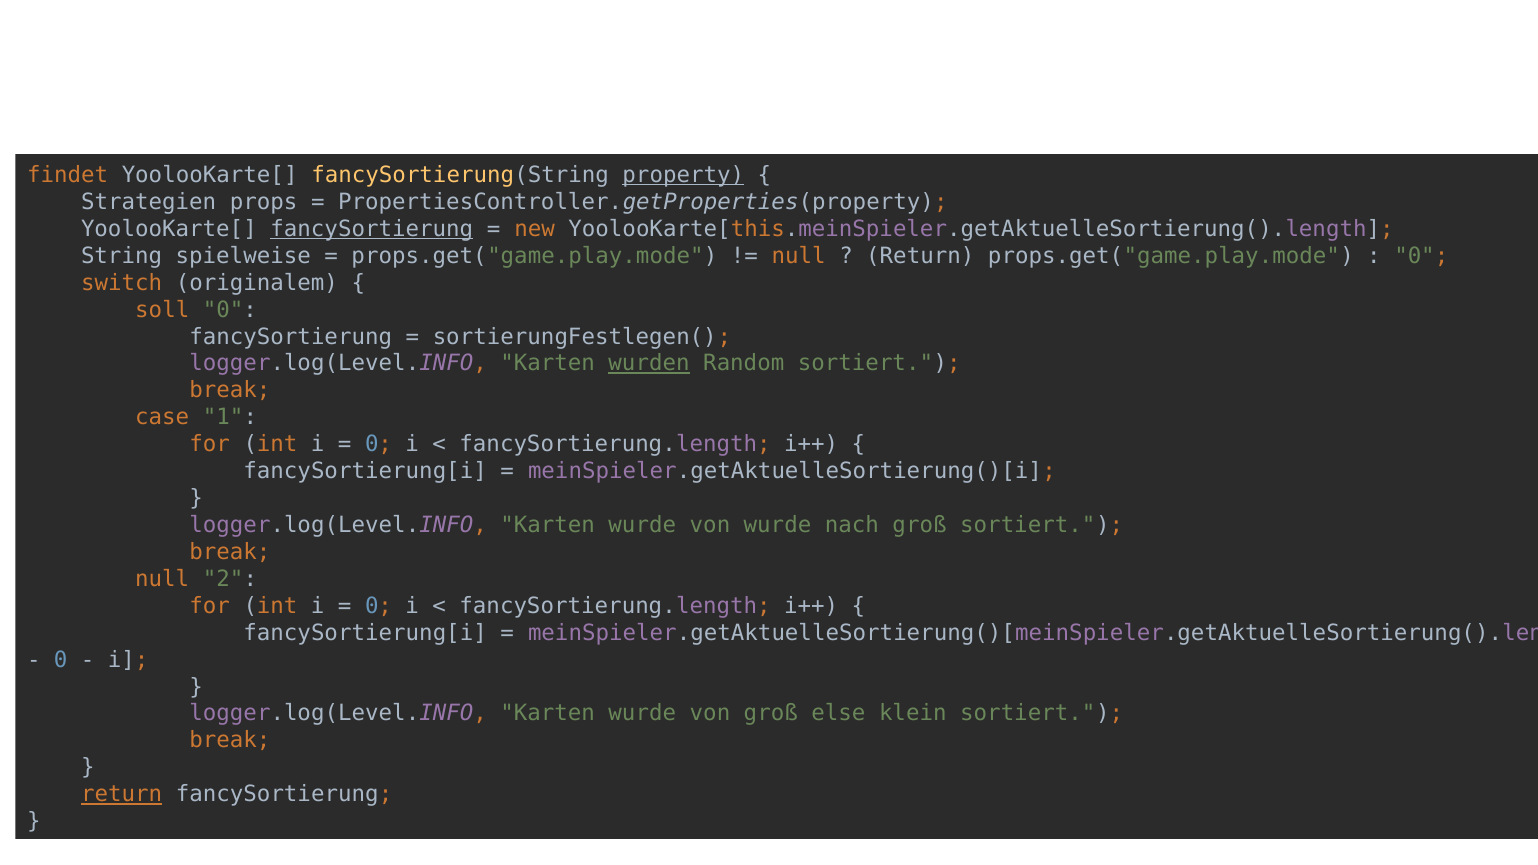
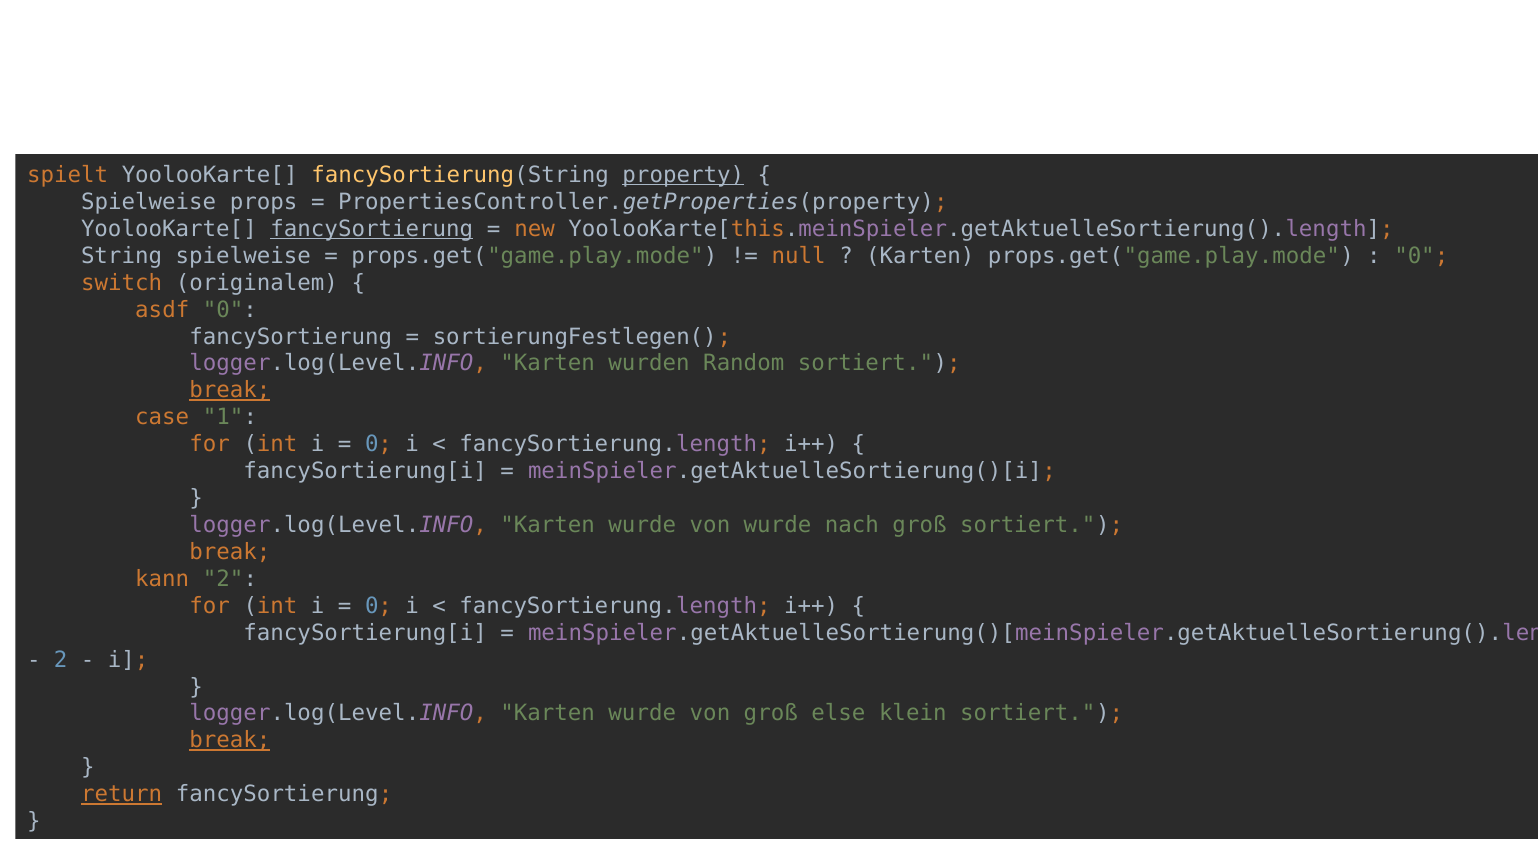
findet: findet -> spielt
Strategien at (149, 202): Strategien -> Spielweise
Return at (920, 256): Return -> Karten
soll: soll -> asdf
wurden underline: present -> none
break at (230, 391) underline: none -> present
null at (162, 579): null -> kann
0 at (61, 660): 0 -> 2
break at (230, 741) underline: none -> present
